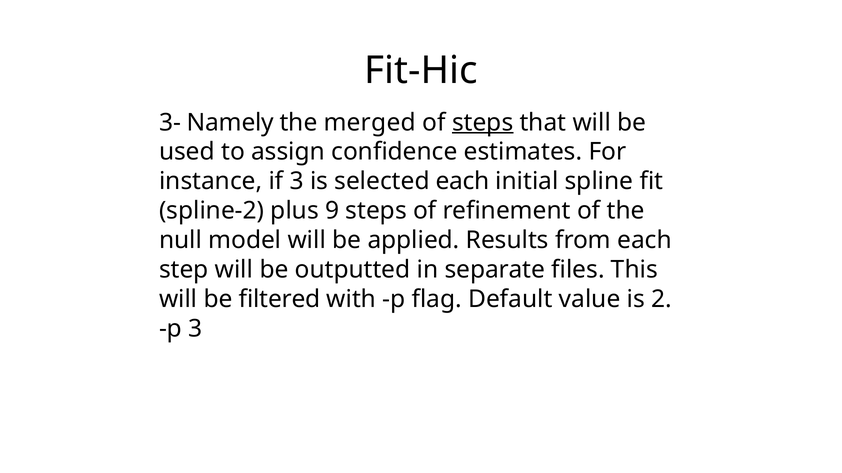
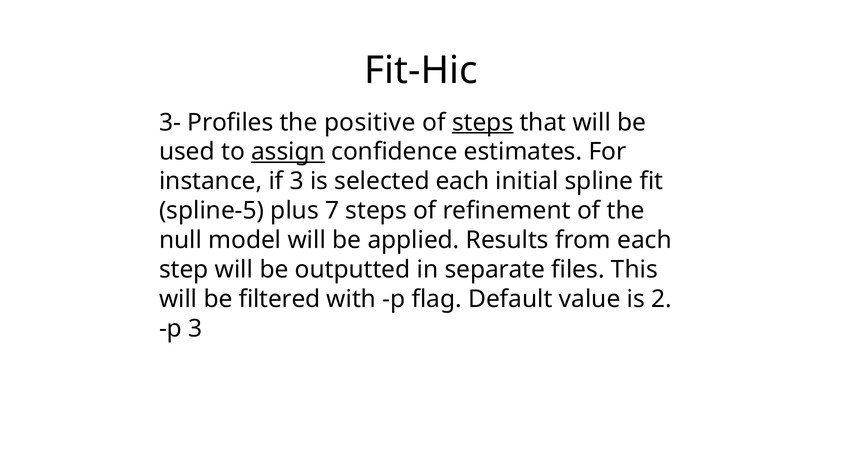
Namely: Namely -> Profiles
merged: merged -> positive
assign underline: none -> present
spline-2: spline-2 -> spline-5
9: 9 -> 7
